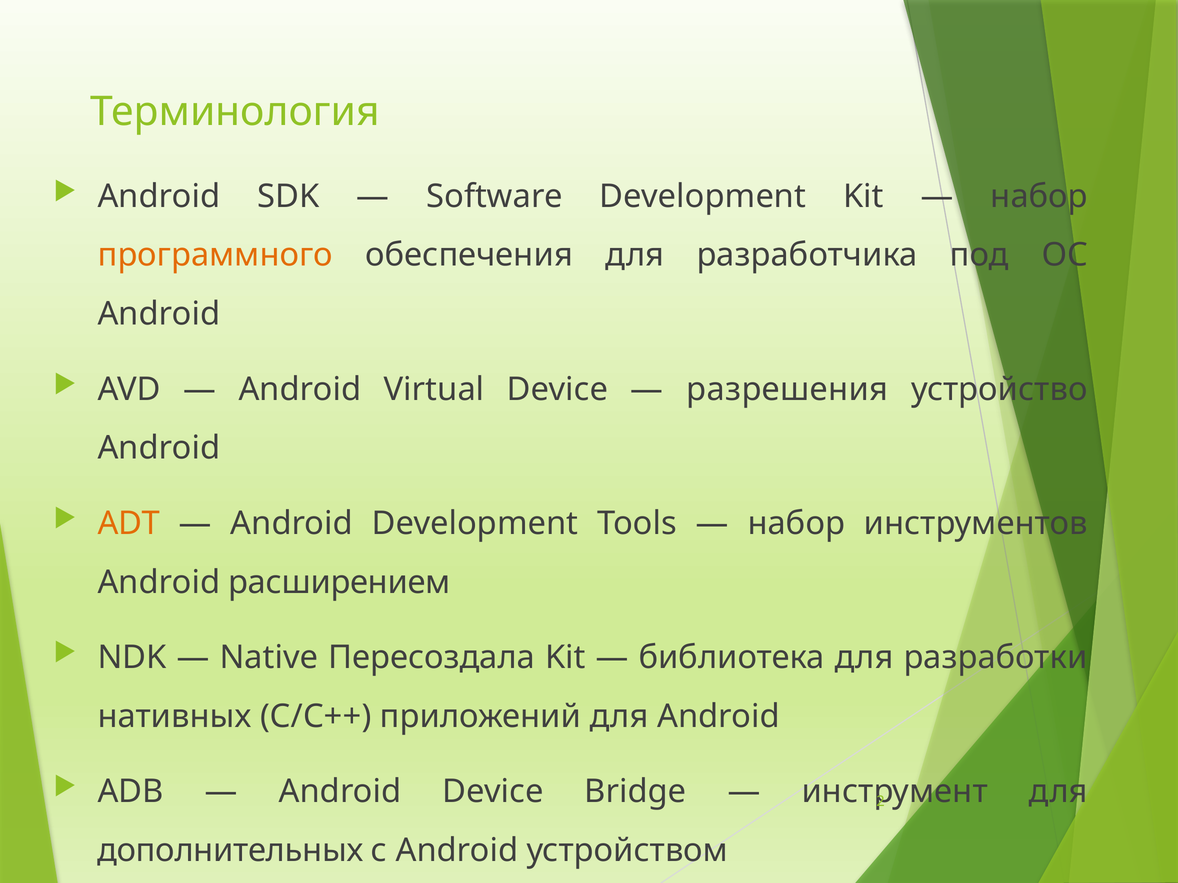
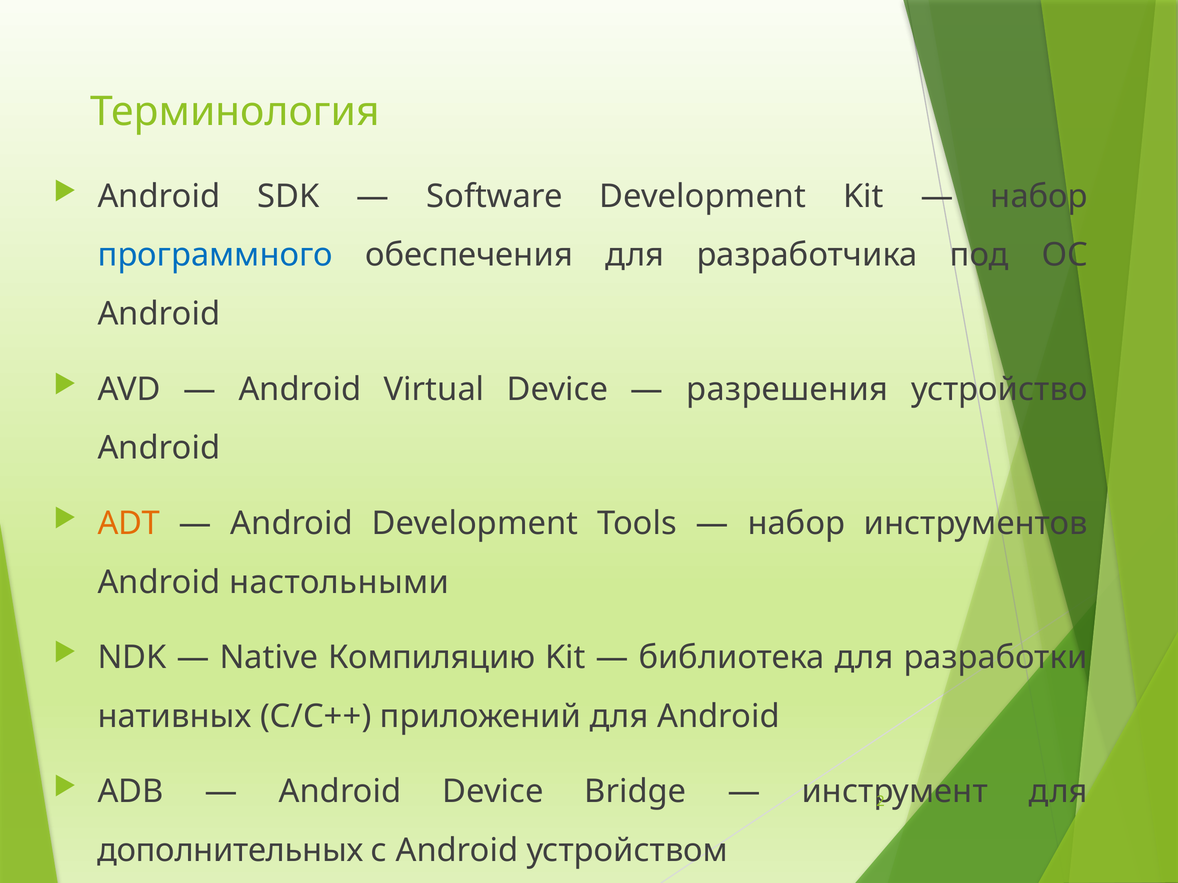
программного colour: orange -> blue
расширением: расширением -> настольными
Пересоздала: Пересоздала -> Компиляцию
